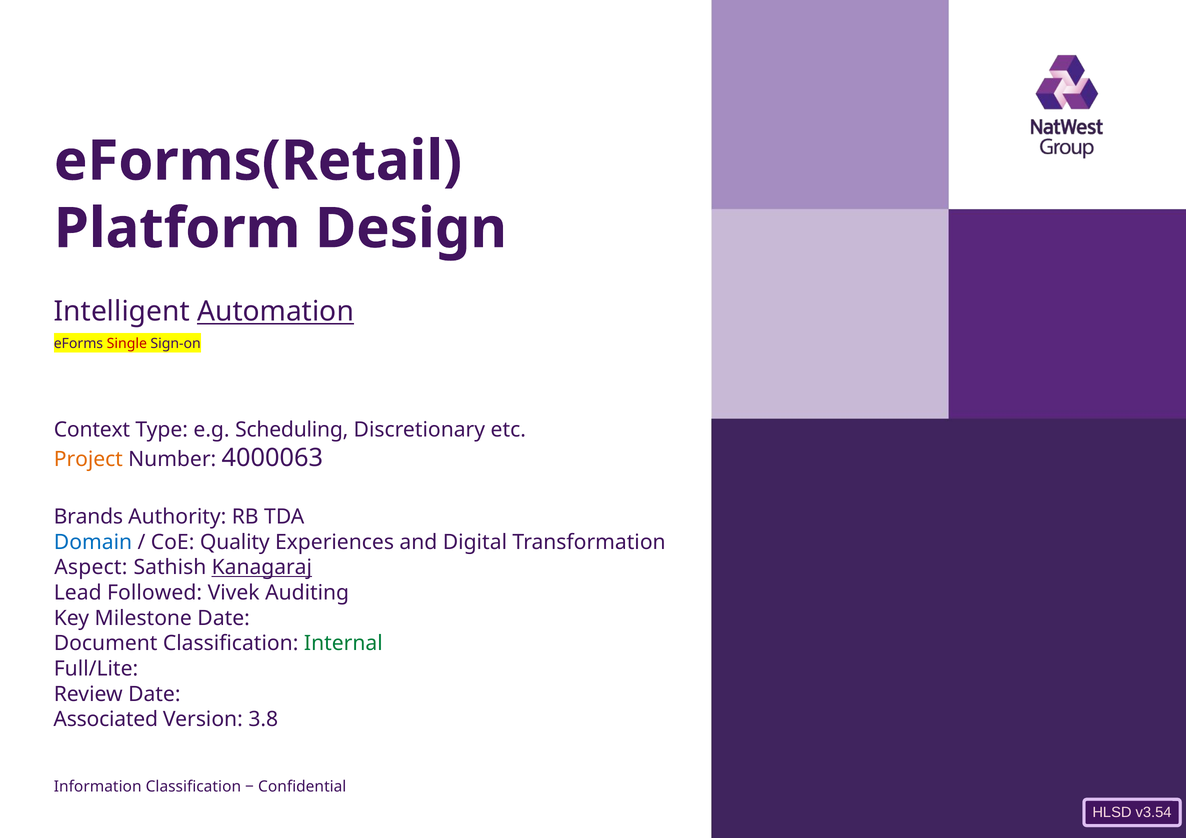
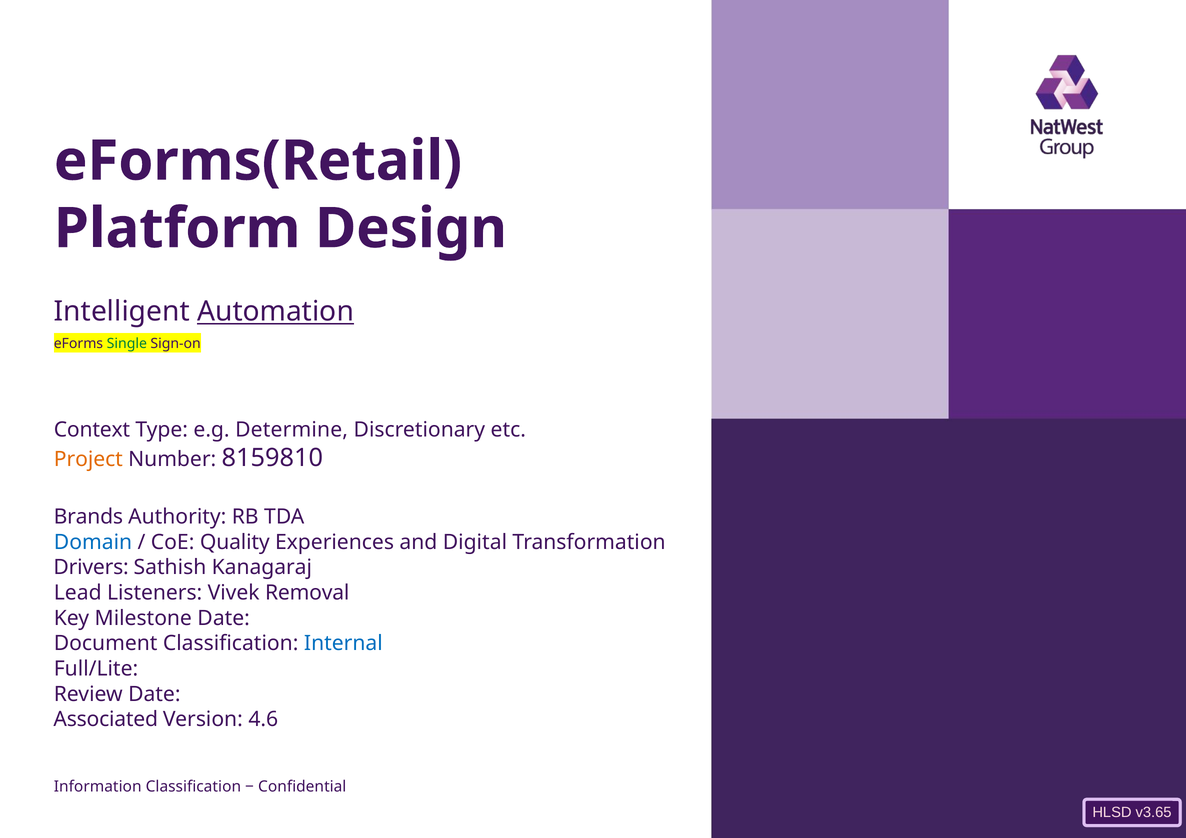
Single colour: red -> green
Scheduling: Scheduling -> Determine
4000063: 4000063 -> 8159810
Aspect: Aspect -> Drivers
Kanagaraj underline: present -> none
Followed: Followed -> Listeners
Auditing: Auditing -> Removal
Internal colour: green -> blue
3.8: 3.8 -> 4.6
v3.54: v3.54 -> v3.65
